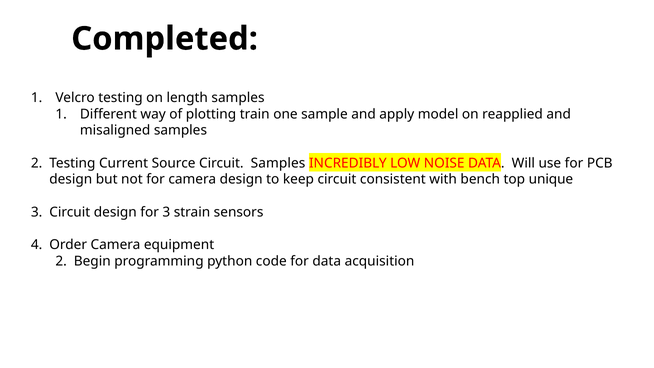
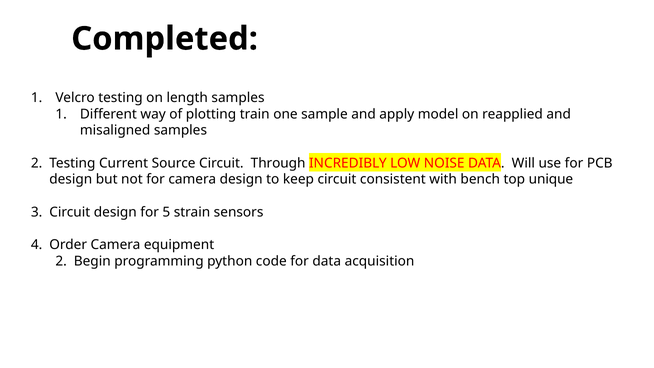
Circuit Samples: Samples -> Through
for 3: 3 -> 5
